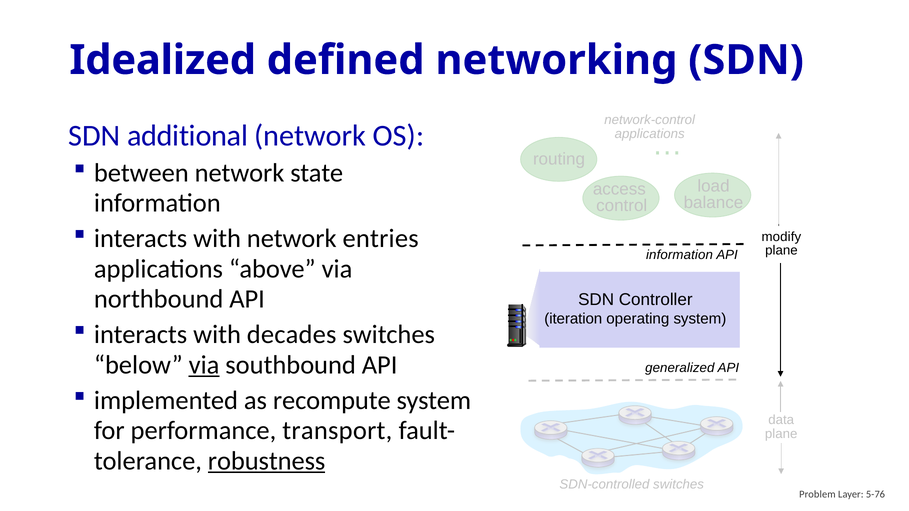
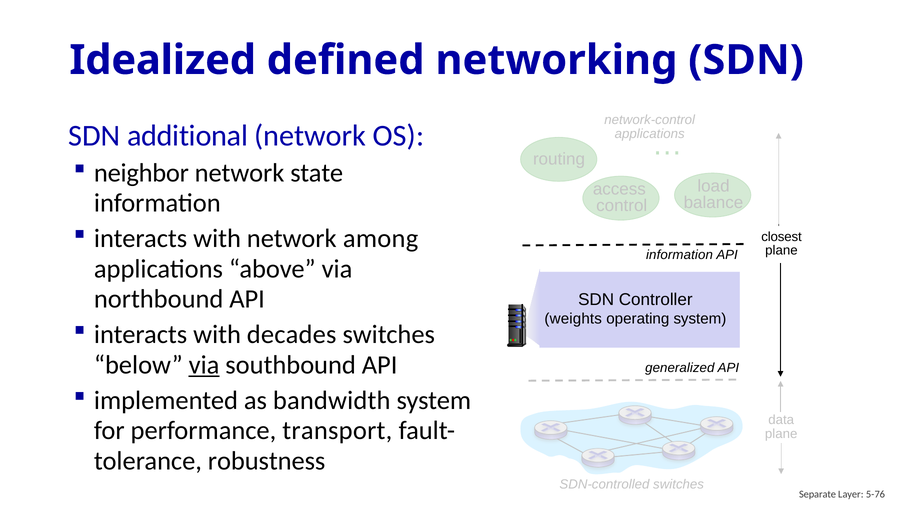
between: between -> neighbor
entries: entries -> among
modify: modify -> closest
iteration: iteration -> weights
recompute: recompute -> bandwidth
robustness underline: present -> none
Problem: Problem -> Separate
